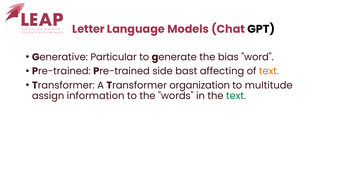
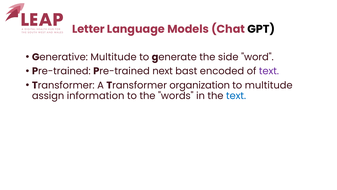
Generative Particular: Particular -> Multitude
bias: bias -> side
side: side -> next
affecting: affecting -> encoded
text at (269, 71) colour: orange -> purple
text at (236, 96) colour: green -> blue
